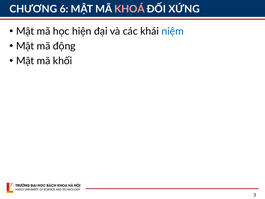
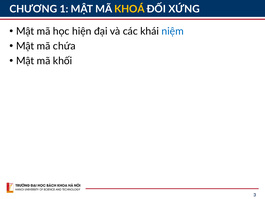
6: 6 -> 1
KHOÁ colour: pink -> yellow
động: động -> chứa
